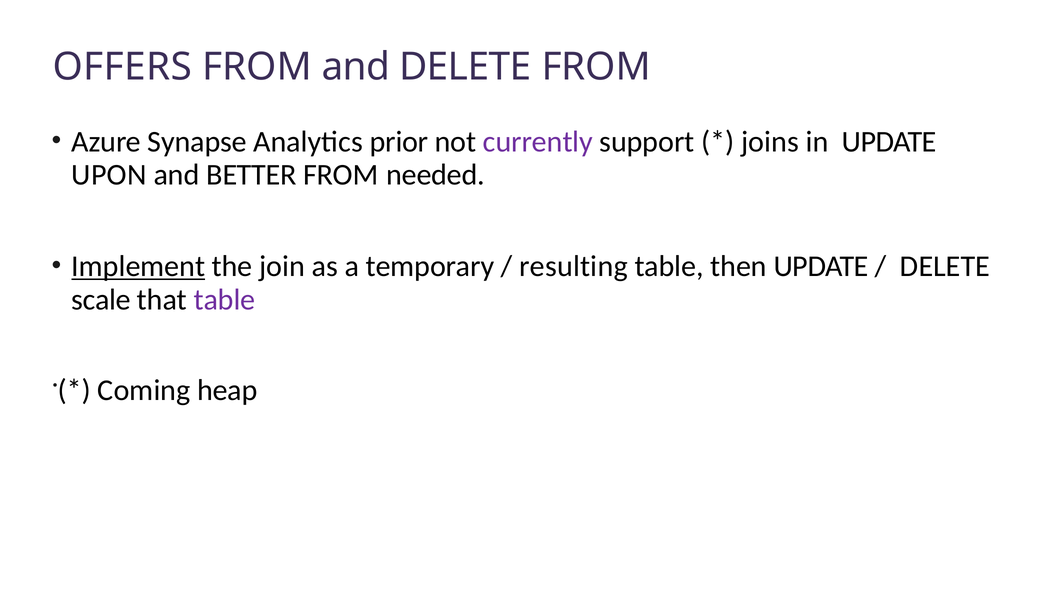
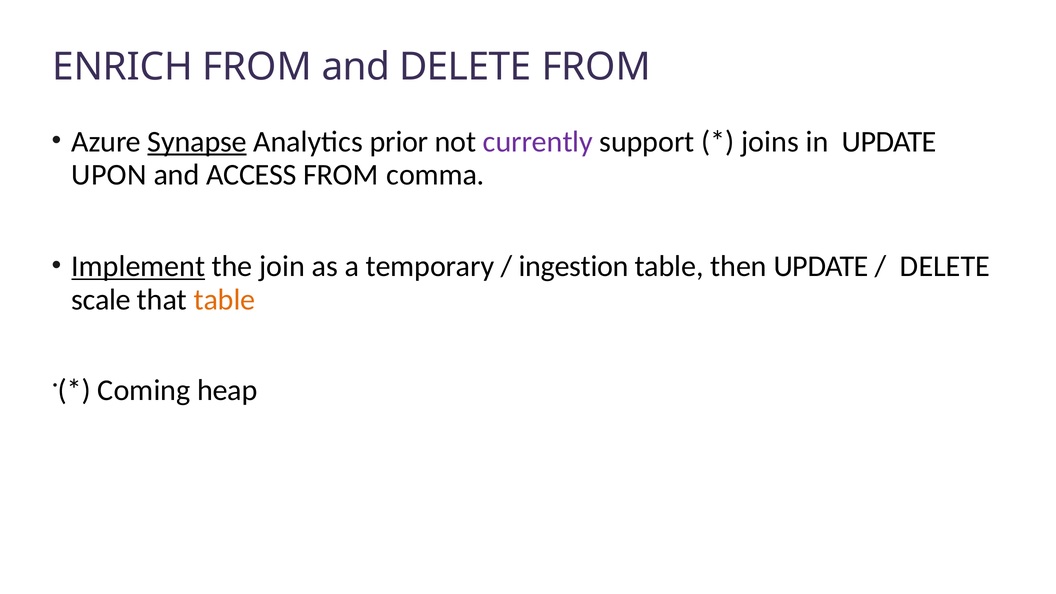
OFFERS: OFFERS -> ENRICH
Synapse underline: none -> present
BETTER: BETTER -> ACCESS
needed: needed -> comma
resulting: resulting -> ingestion
table at (224, 300) colour: purple -> orange
